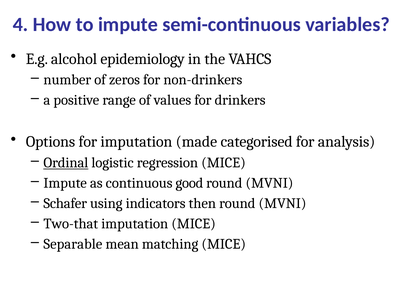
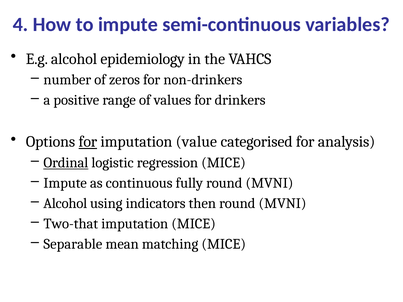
for at (88, 142) underline: none -> present
made: made -> value
good: good -> fully
Schafer at (65, 204): Schafer -> Alcohol
